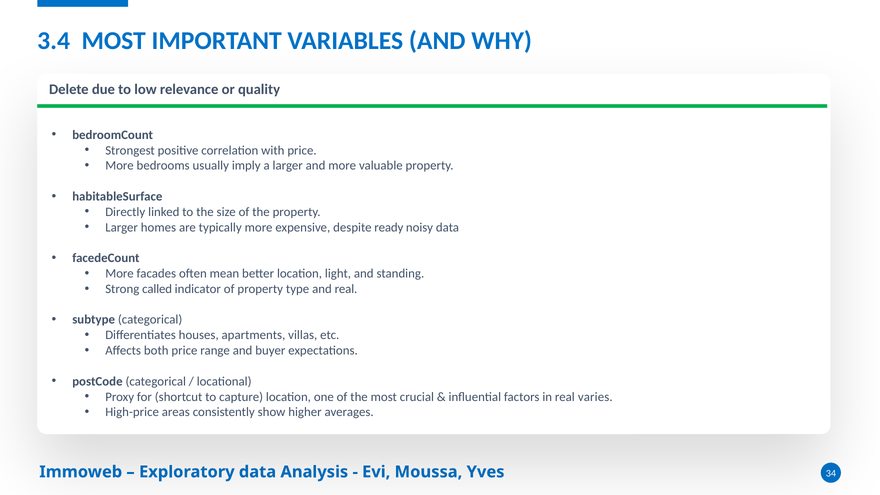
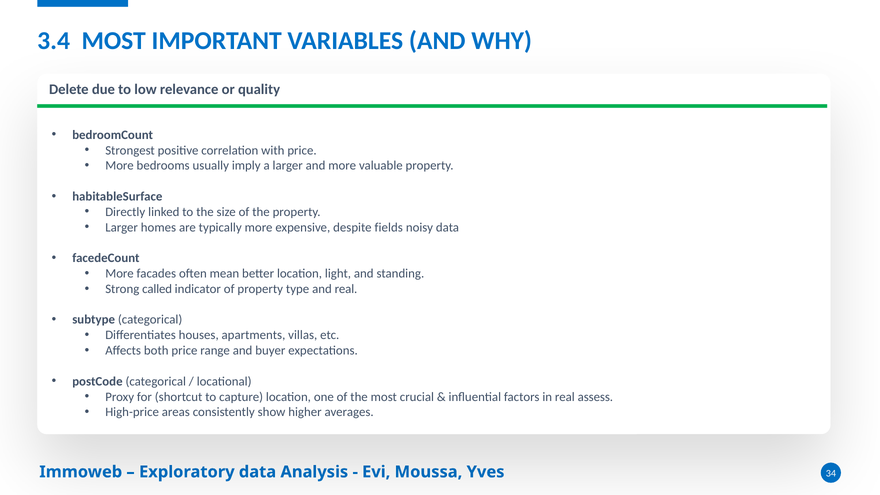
ready: ready -> fields
varies: varies -> assess
